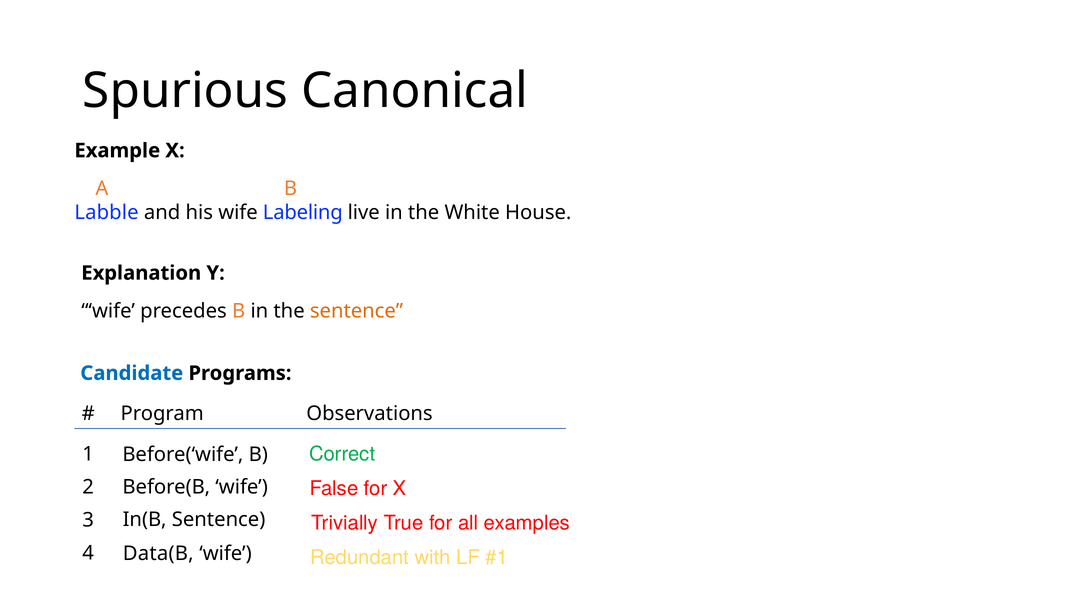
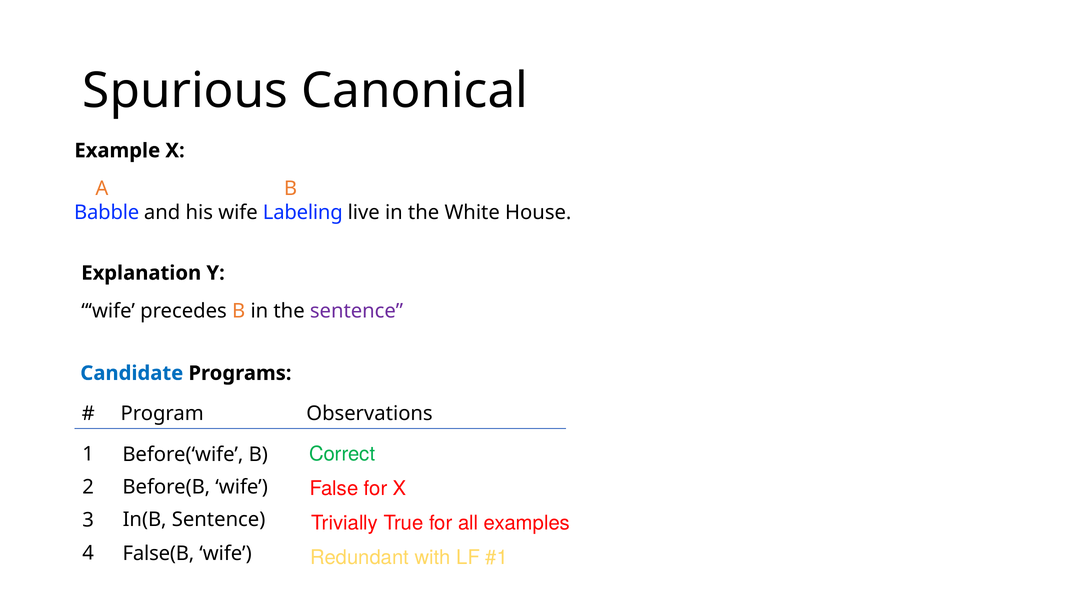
Labble: Labble -> Babble
sentence at (356, 311) colour: orange -> purple
Data(B: Data(B -> False(B
